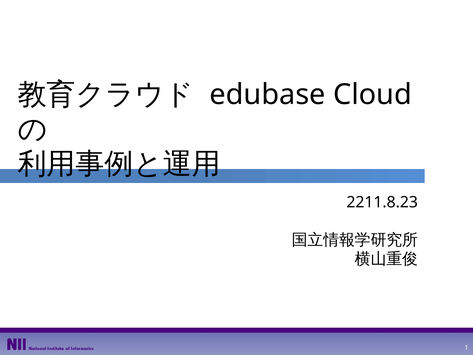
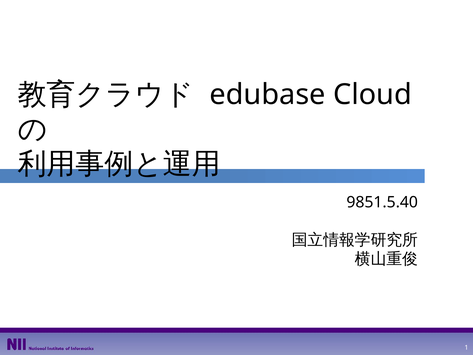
2211.8.23: 2211.8.23 -> 9851.5.40
